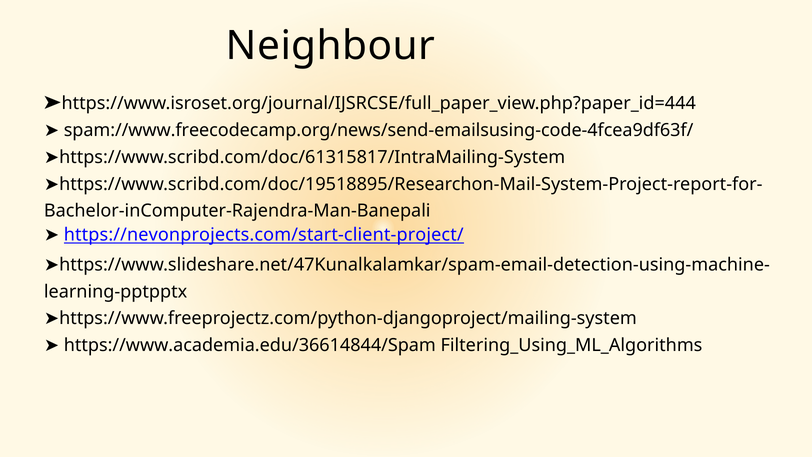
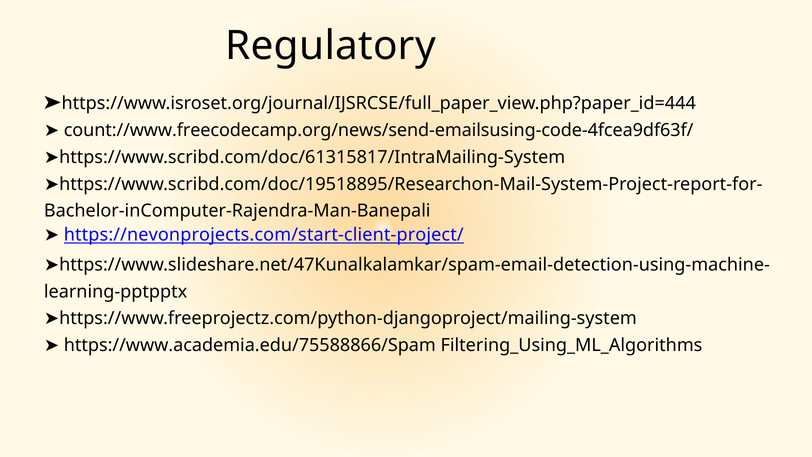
Neighbour: Neighbour -> Regulatory
spam://www.freecodecamp.org/news/send-emailsusing-code-4fcea9df63f/: spam://www.freecodecamp.org/news/send-emailsusing-code-4fcea9df63f/ -> count://www.freecodecamp.org/news/send-emailsusing-code-4fcea9df63f/
https://www.academia.edu/36614844/Spam: https://www.academia.edu/36614844/Spam -> https://www.academia.edu/75588866/Spam
